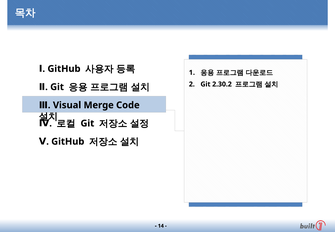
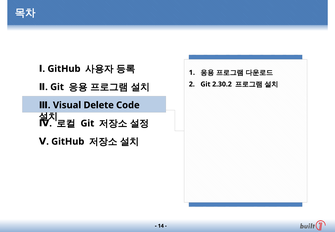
Merge: Merge -> Delete
